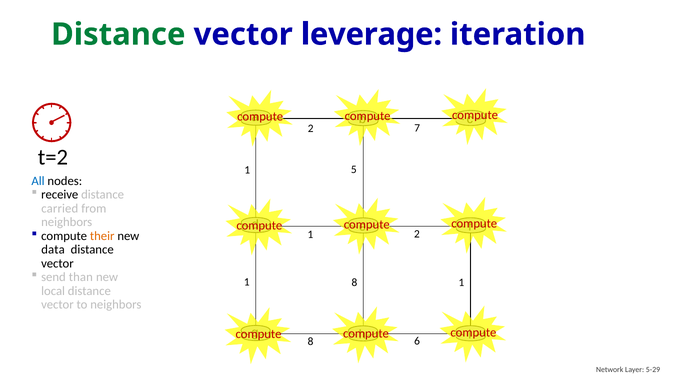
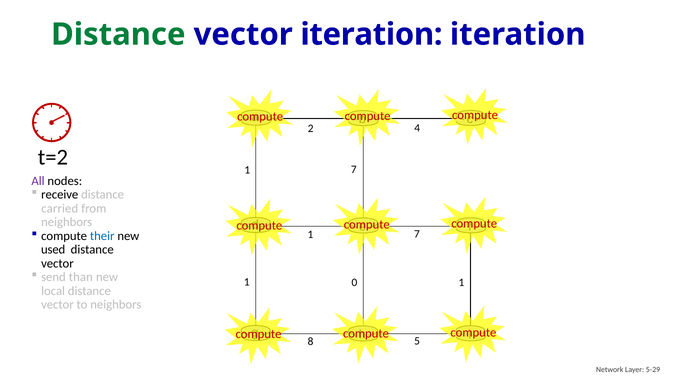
vector leverage: leverage -> iteration
7: 7 -> 4
5 at (354, 169): 5 -> 7
All colour: blue -> purple
their colour: orange -> blue
2 at (417, 234): 2 -> 7
data: data -> used
1 8: 8 -> 0
6: 6 -> 5
